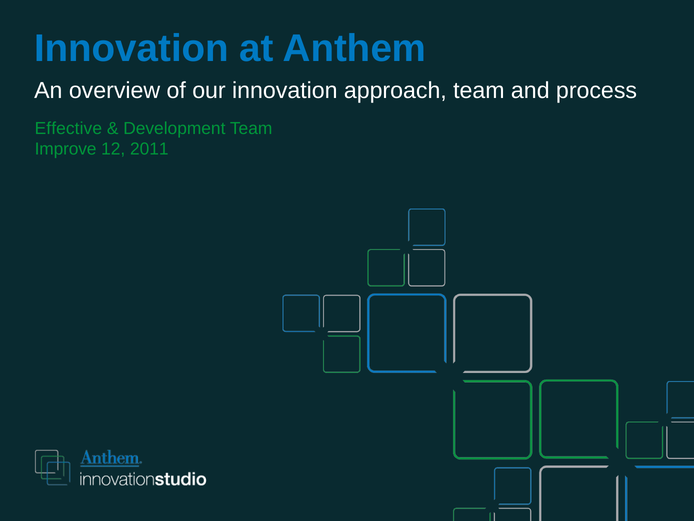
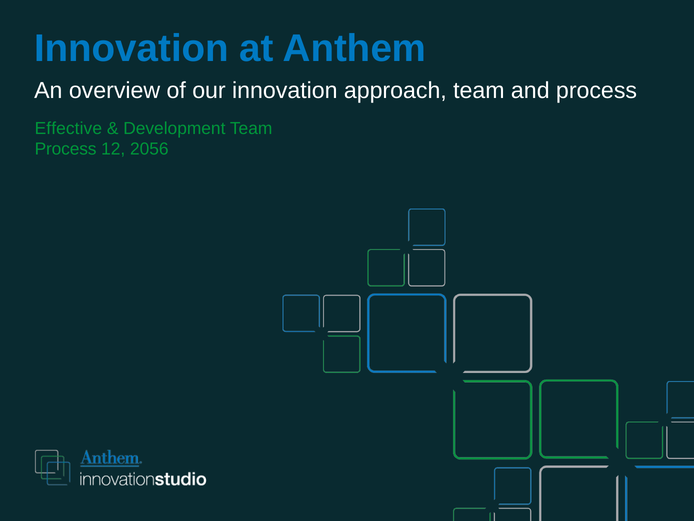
Improve at (66, 149): Improve -> Process
2011: 2011 -> 2056
